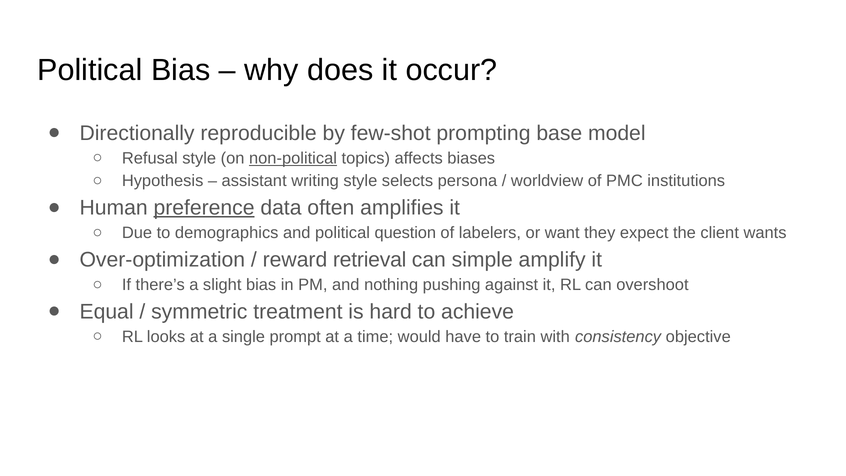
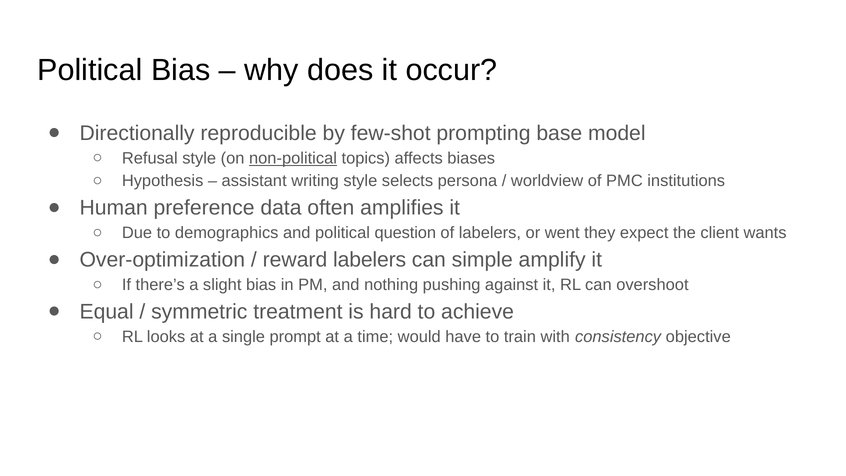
preference underline: present -> none
want: want -> went
reward retrieval: retrieval -> labelers
